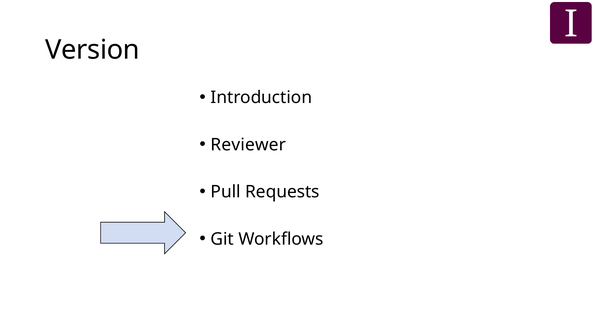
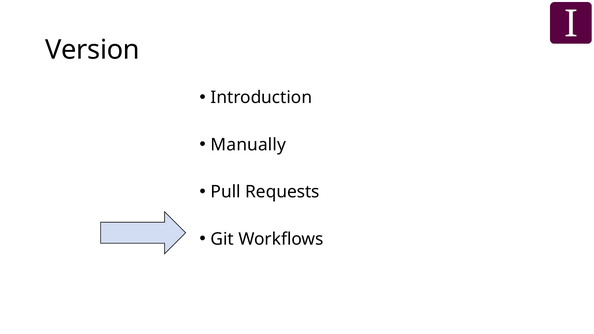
Reviewer: Reviewer -> Manually
